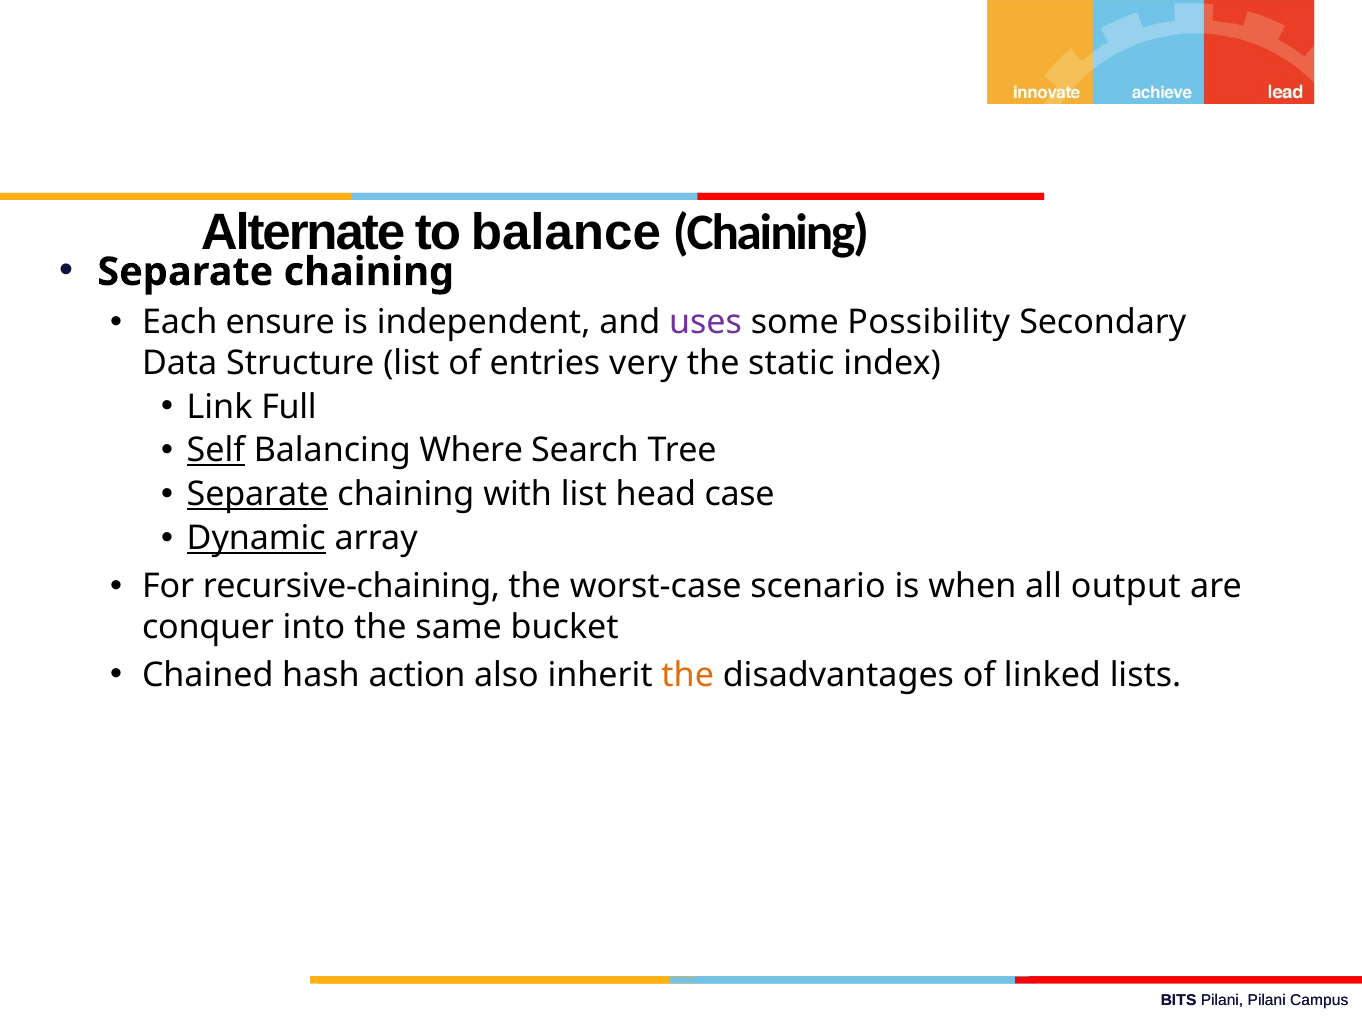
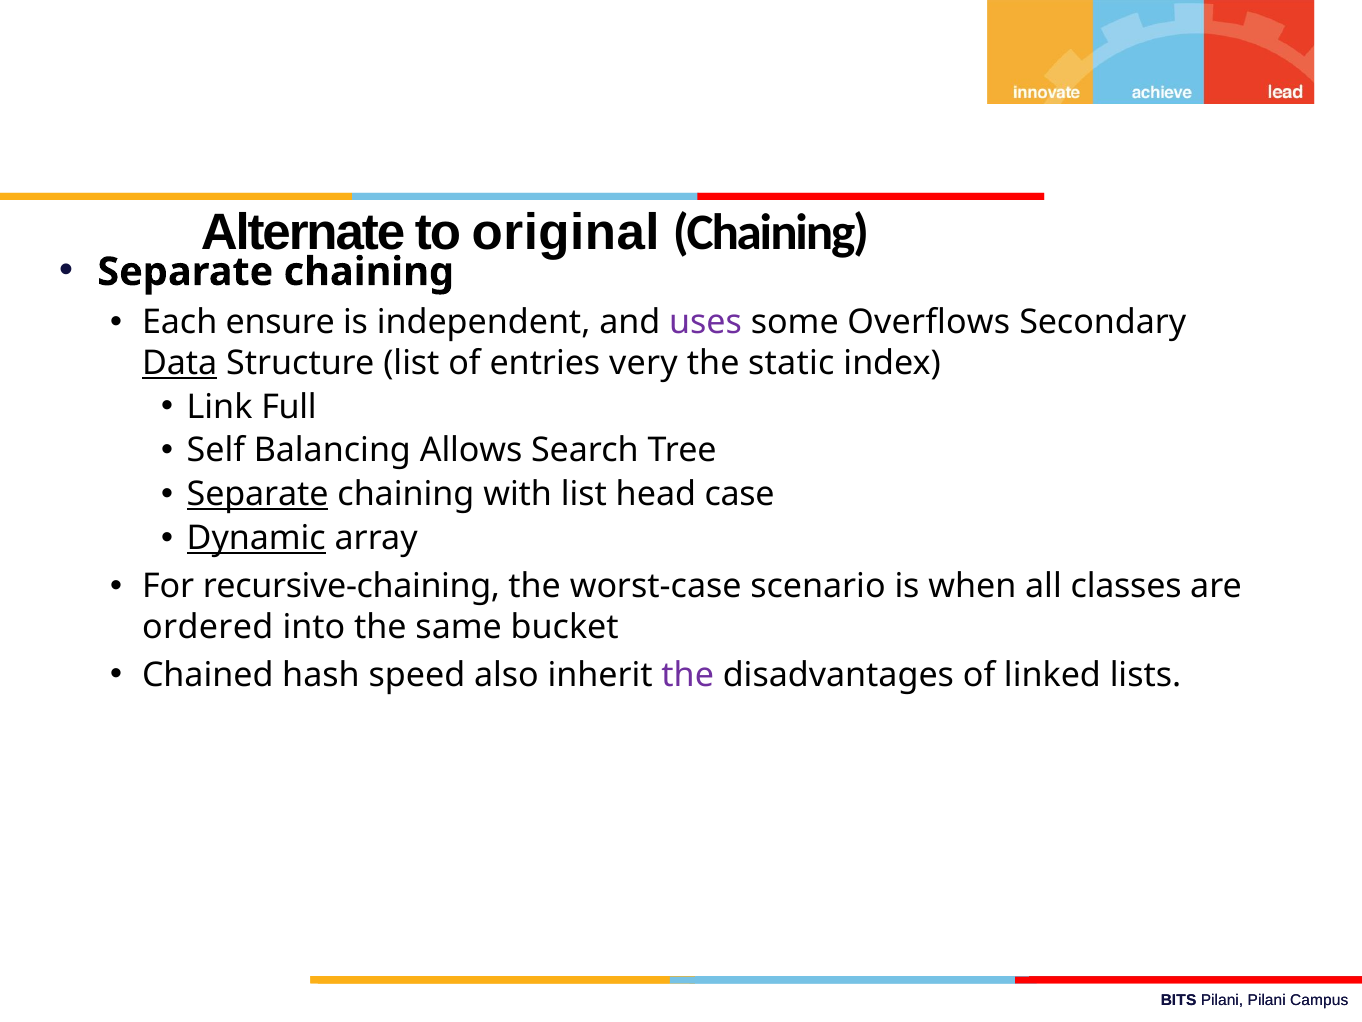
balance: balance -> original
Possibility: Possibility -> Overflows
Data underline: none -> present
Self underline: present -> none
Where: Where -> Allows
output: output -> classes
conquer: conquer -> ordered
action: action -> speed
the at (688, 675) colour: orange -> purple
